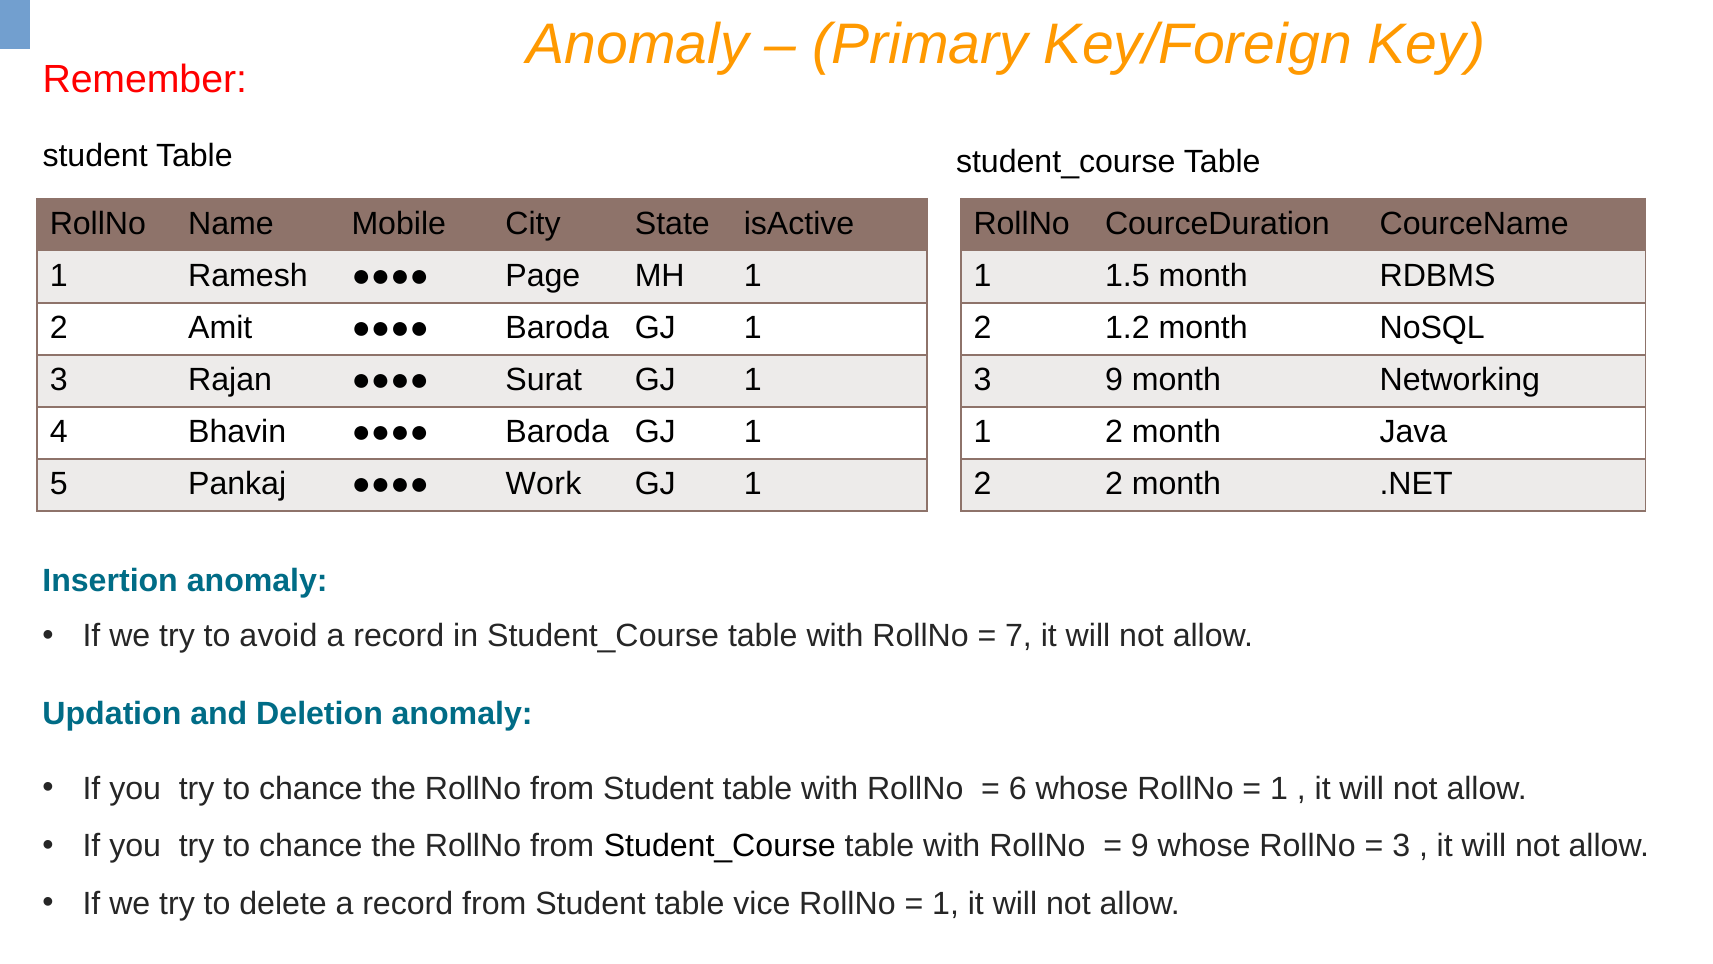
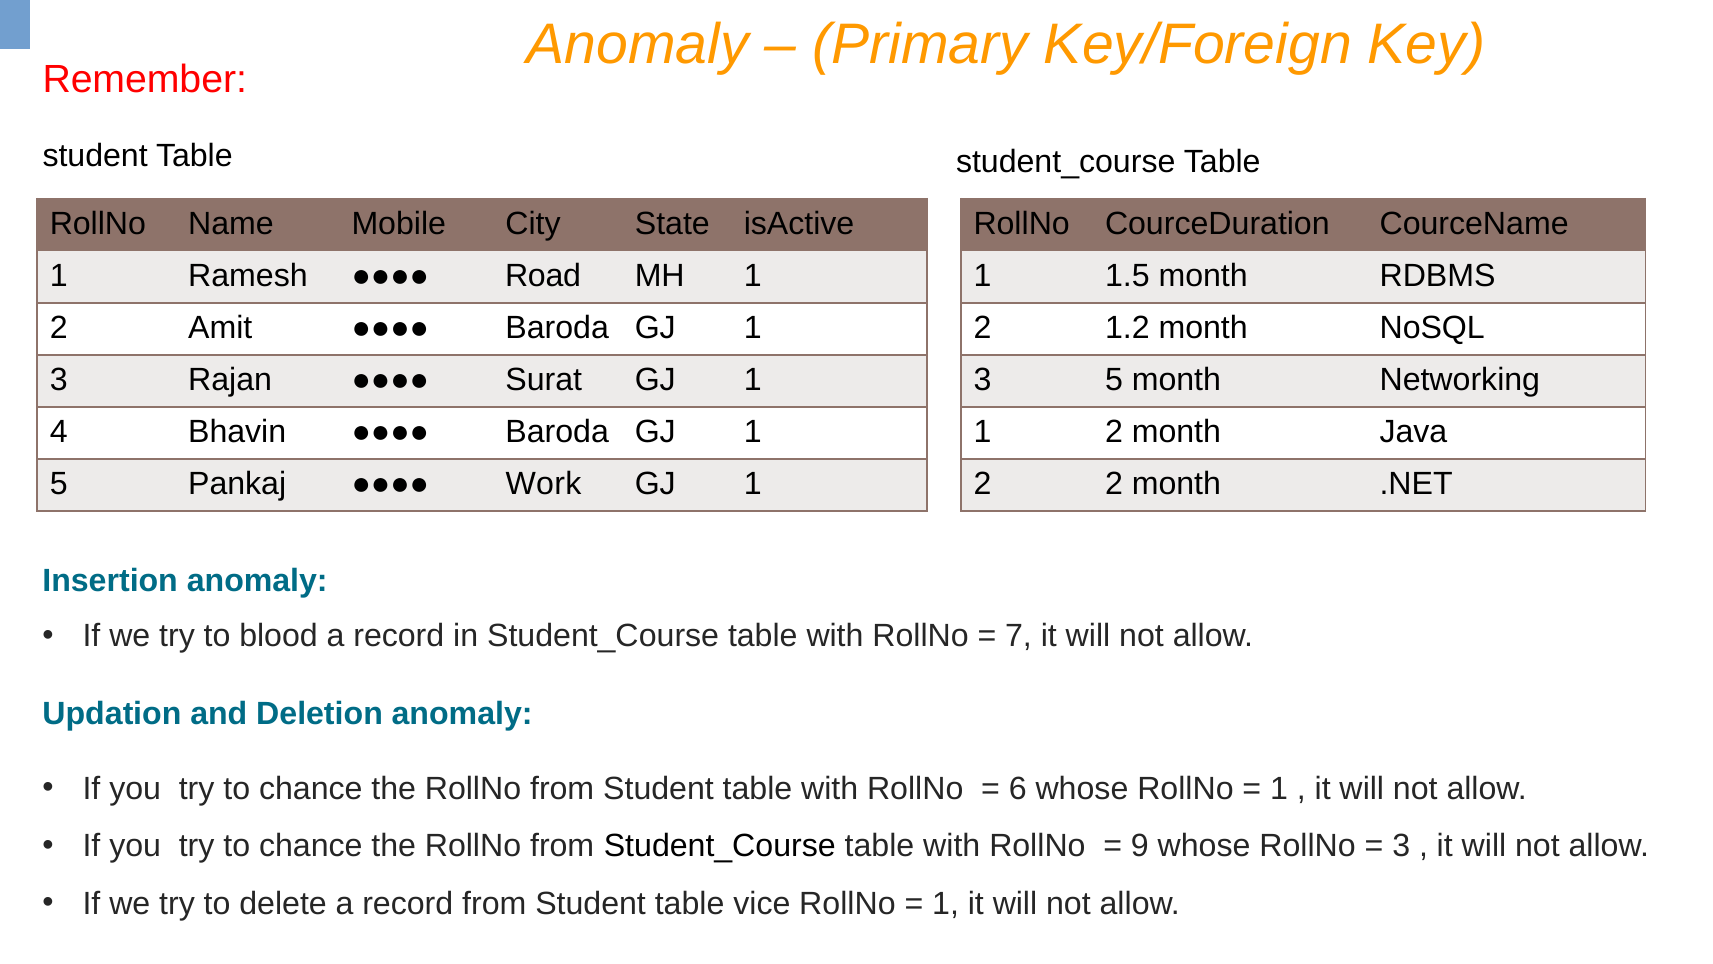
Page: Page -> Road
3 9: 9 -> 5
avoid: avoid -> blood
